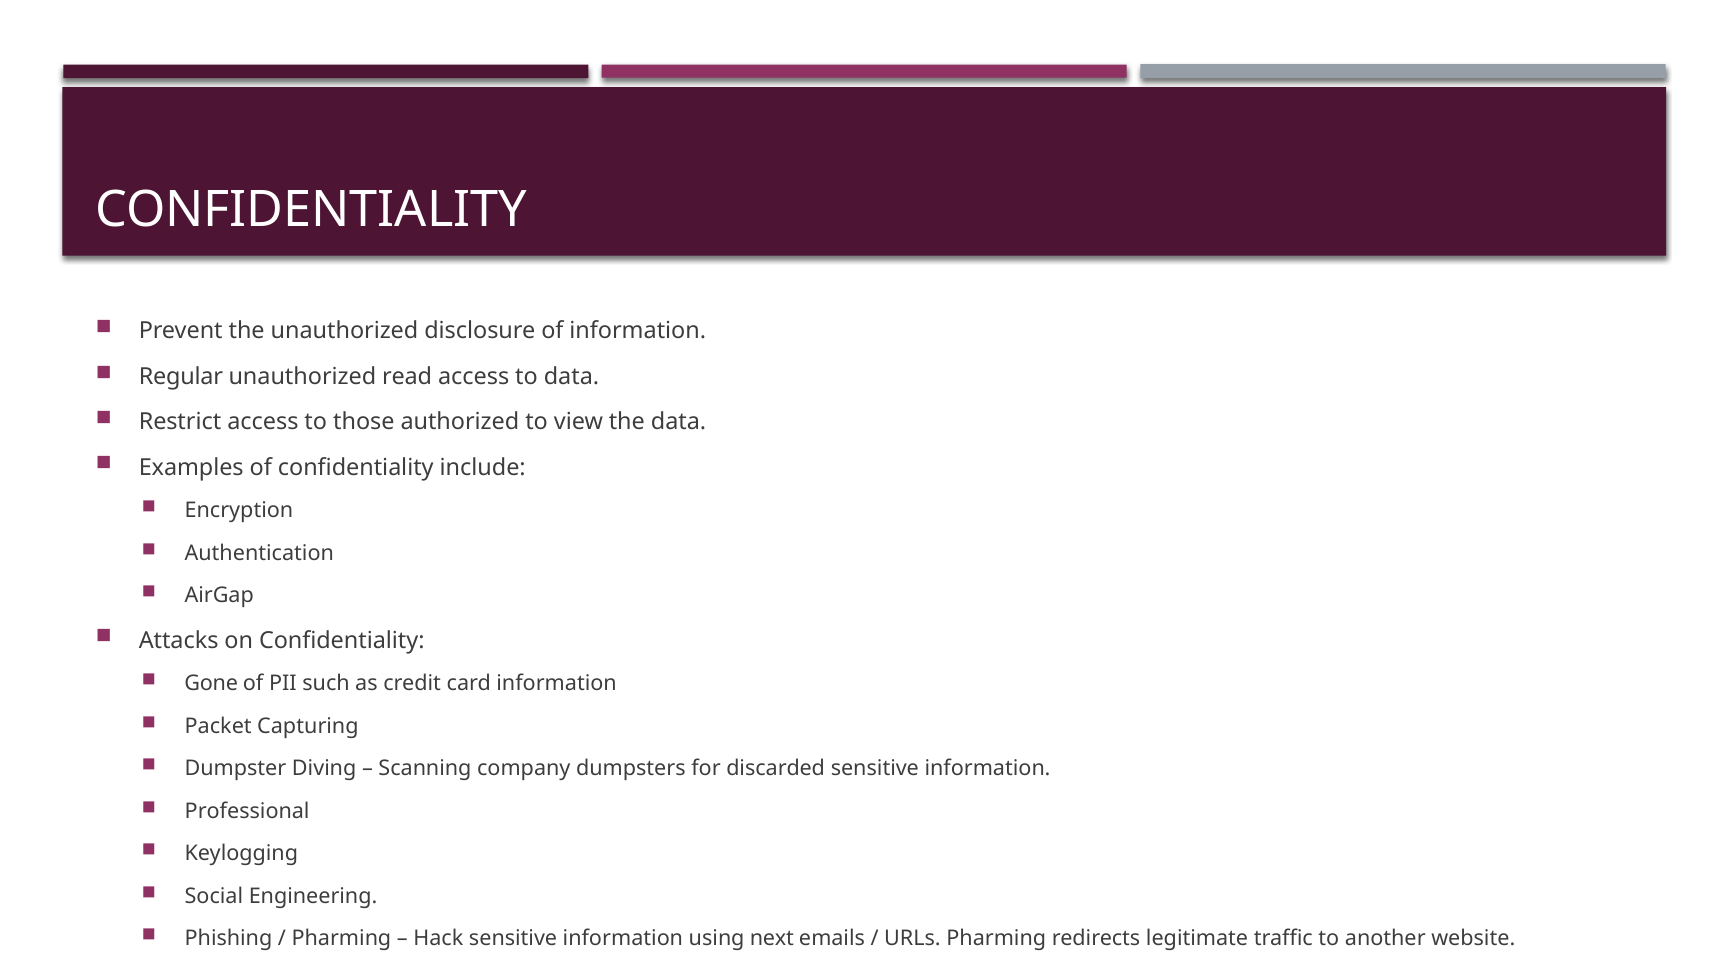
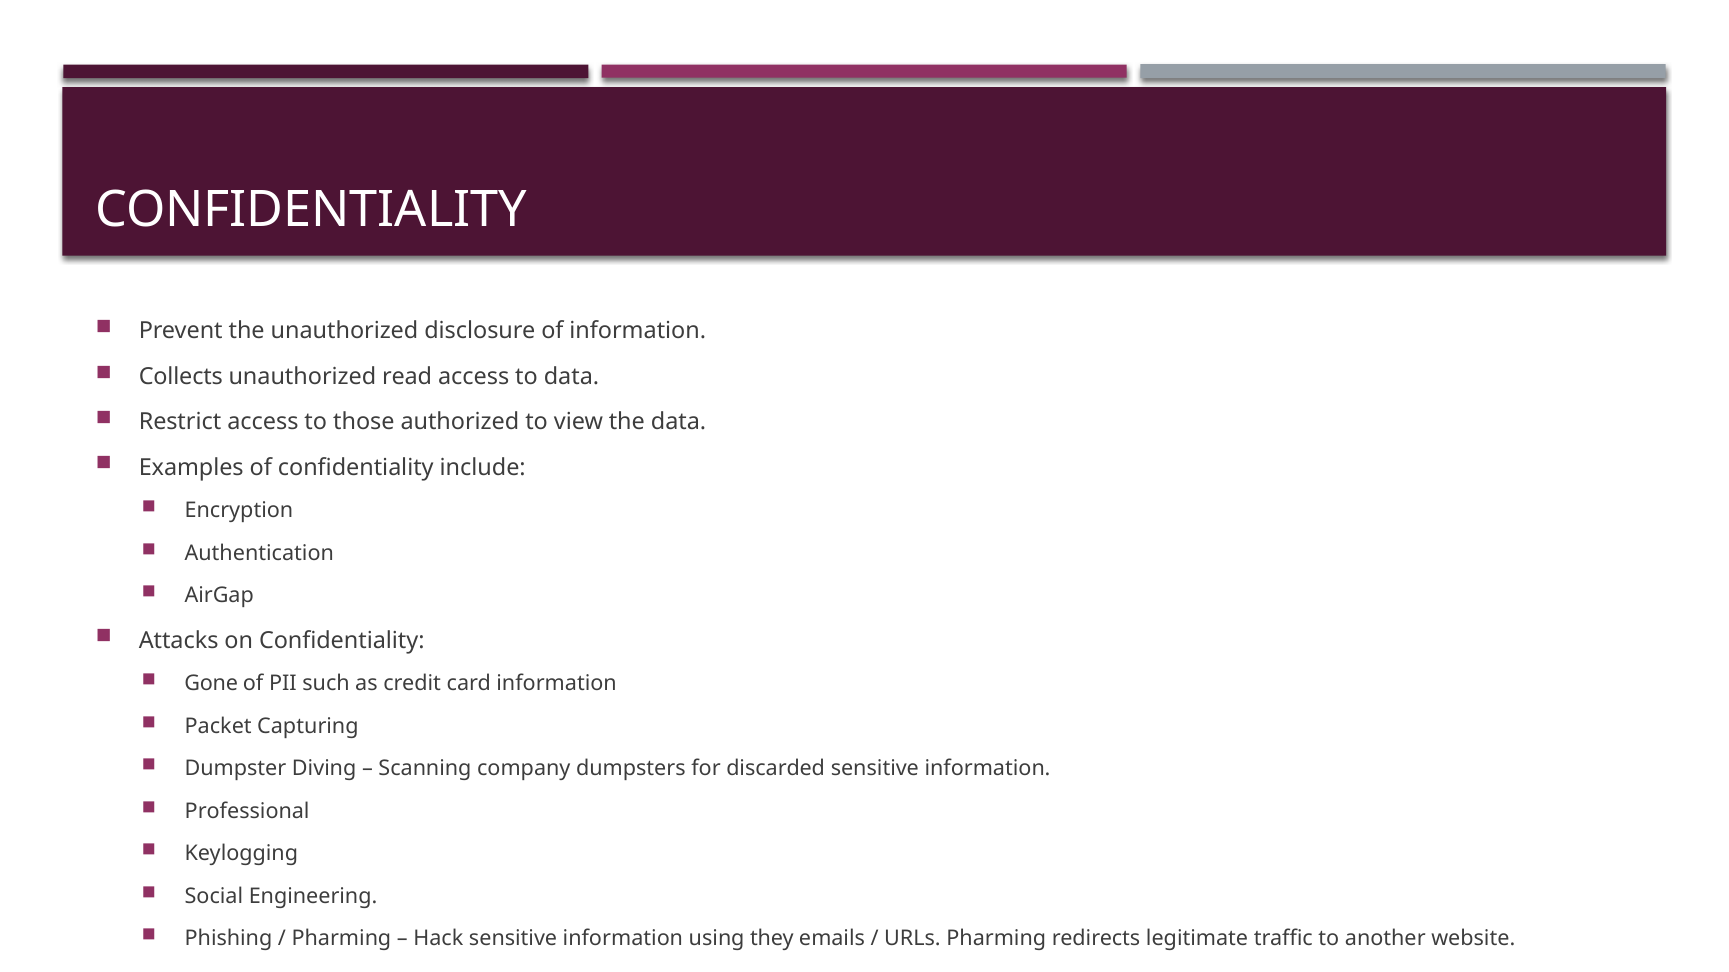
Regular: Regular -> Collects
next: next -> they
